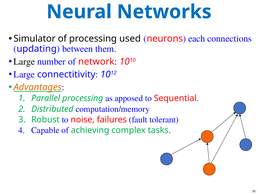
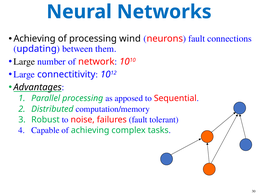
Simulator at (35, 39): Simulator -> Achieving
used: used -> wind
each at (197, 39): each -> fault
Advantages colour: orange -> black
